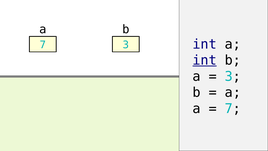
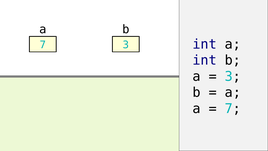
int at (205, 60) underline: present -> none
